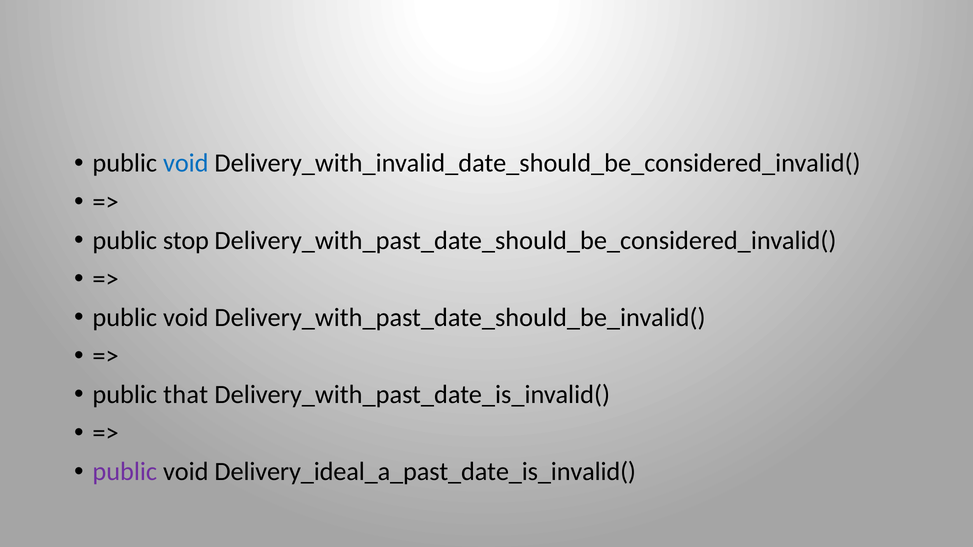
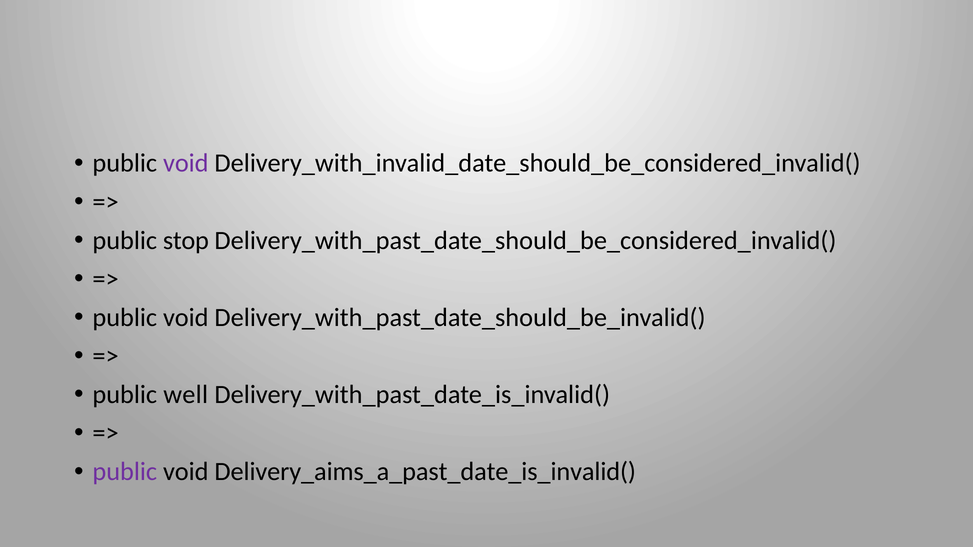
void at (186, 163) colour: blue -> purple
that: that -> well
Delivery_ideal_a_past_date_is_invalid(: Delivery_ideal_a_past_date_is_invalid( -> Delivery_aims_a_past_date_is_invalid(
